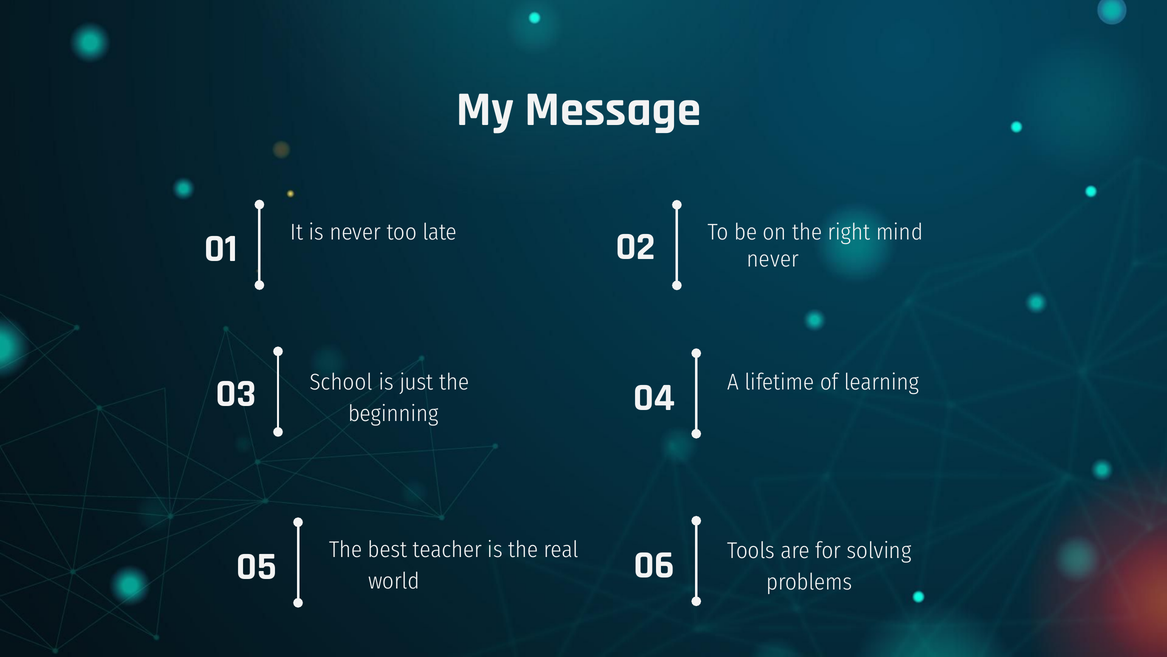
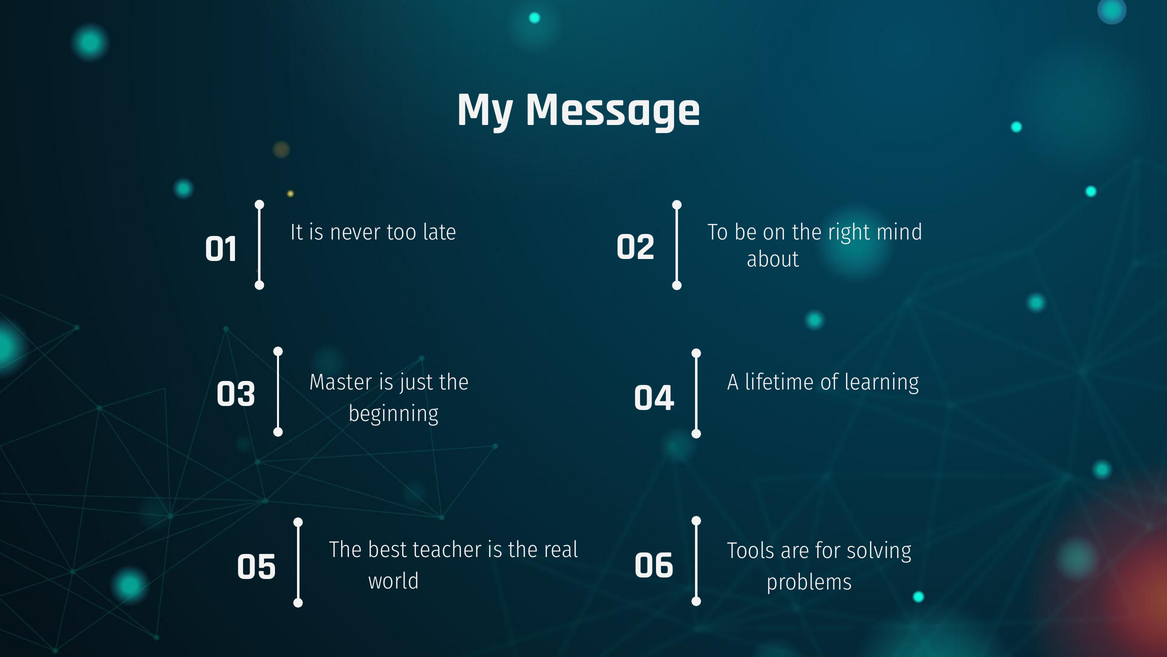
never at (773, 259): never -> about
School: School -> Master
